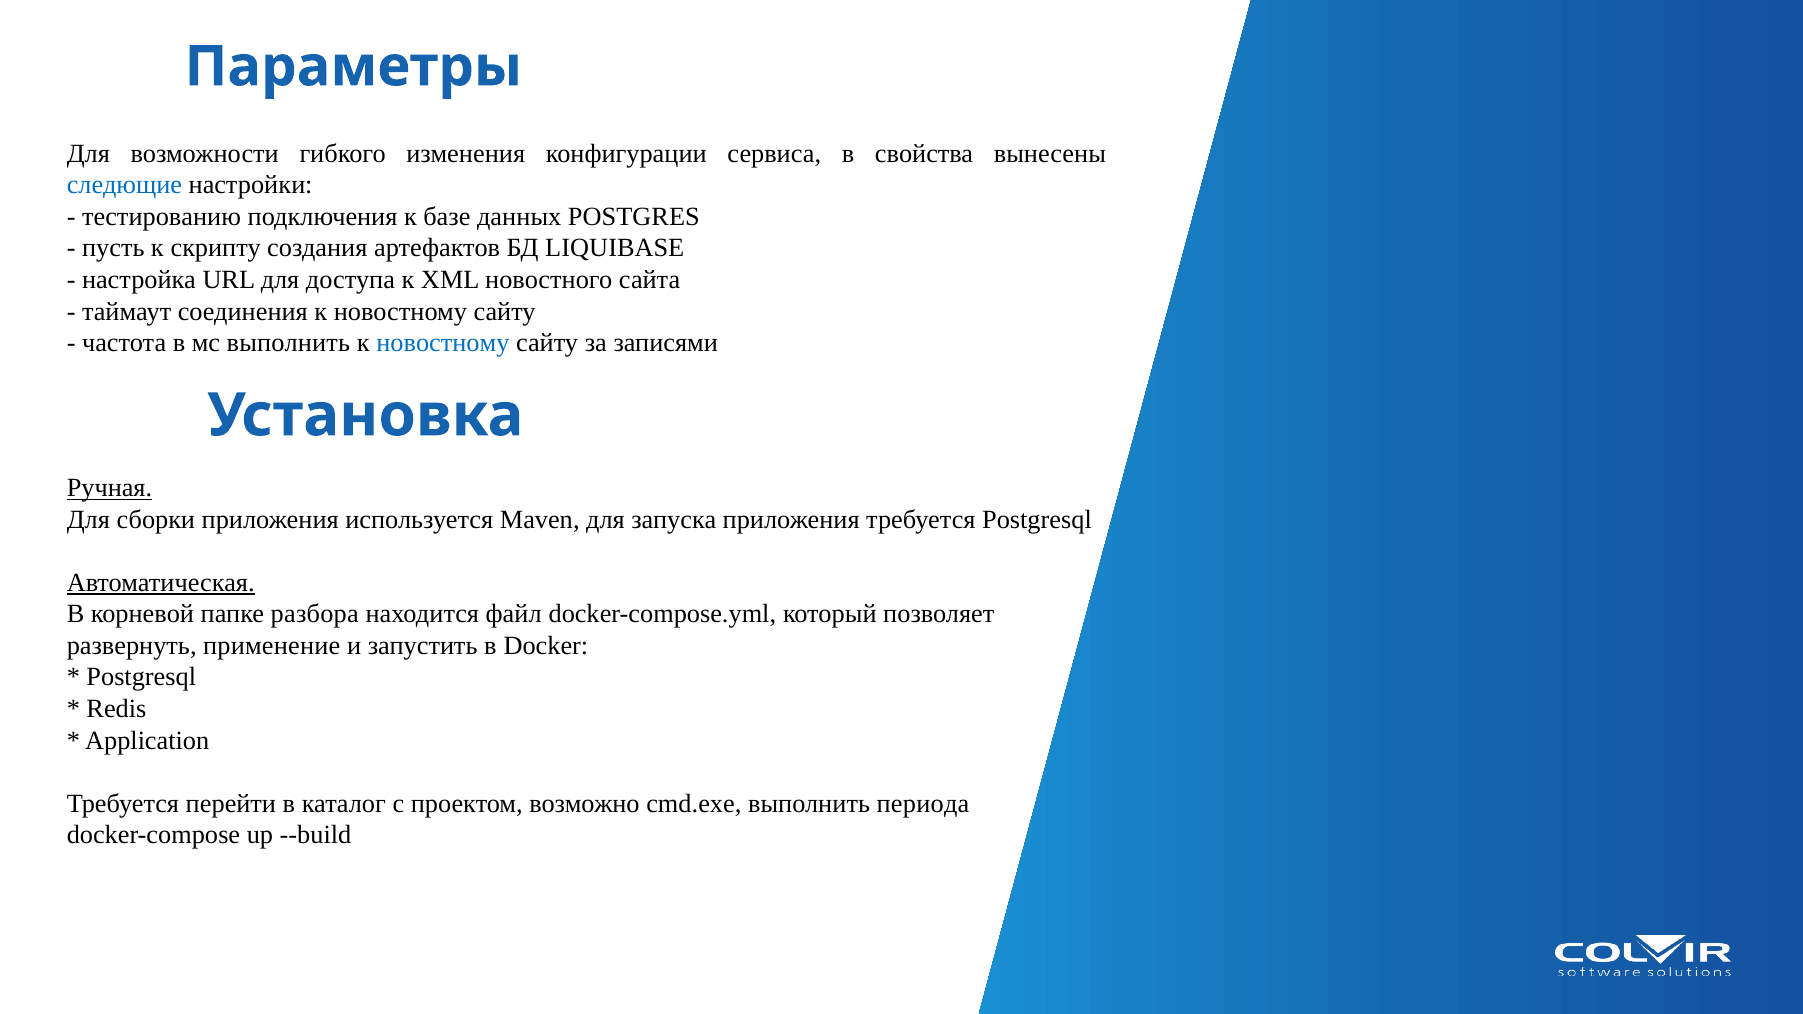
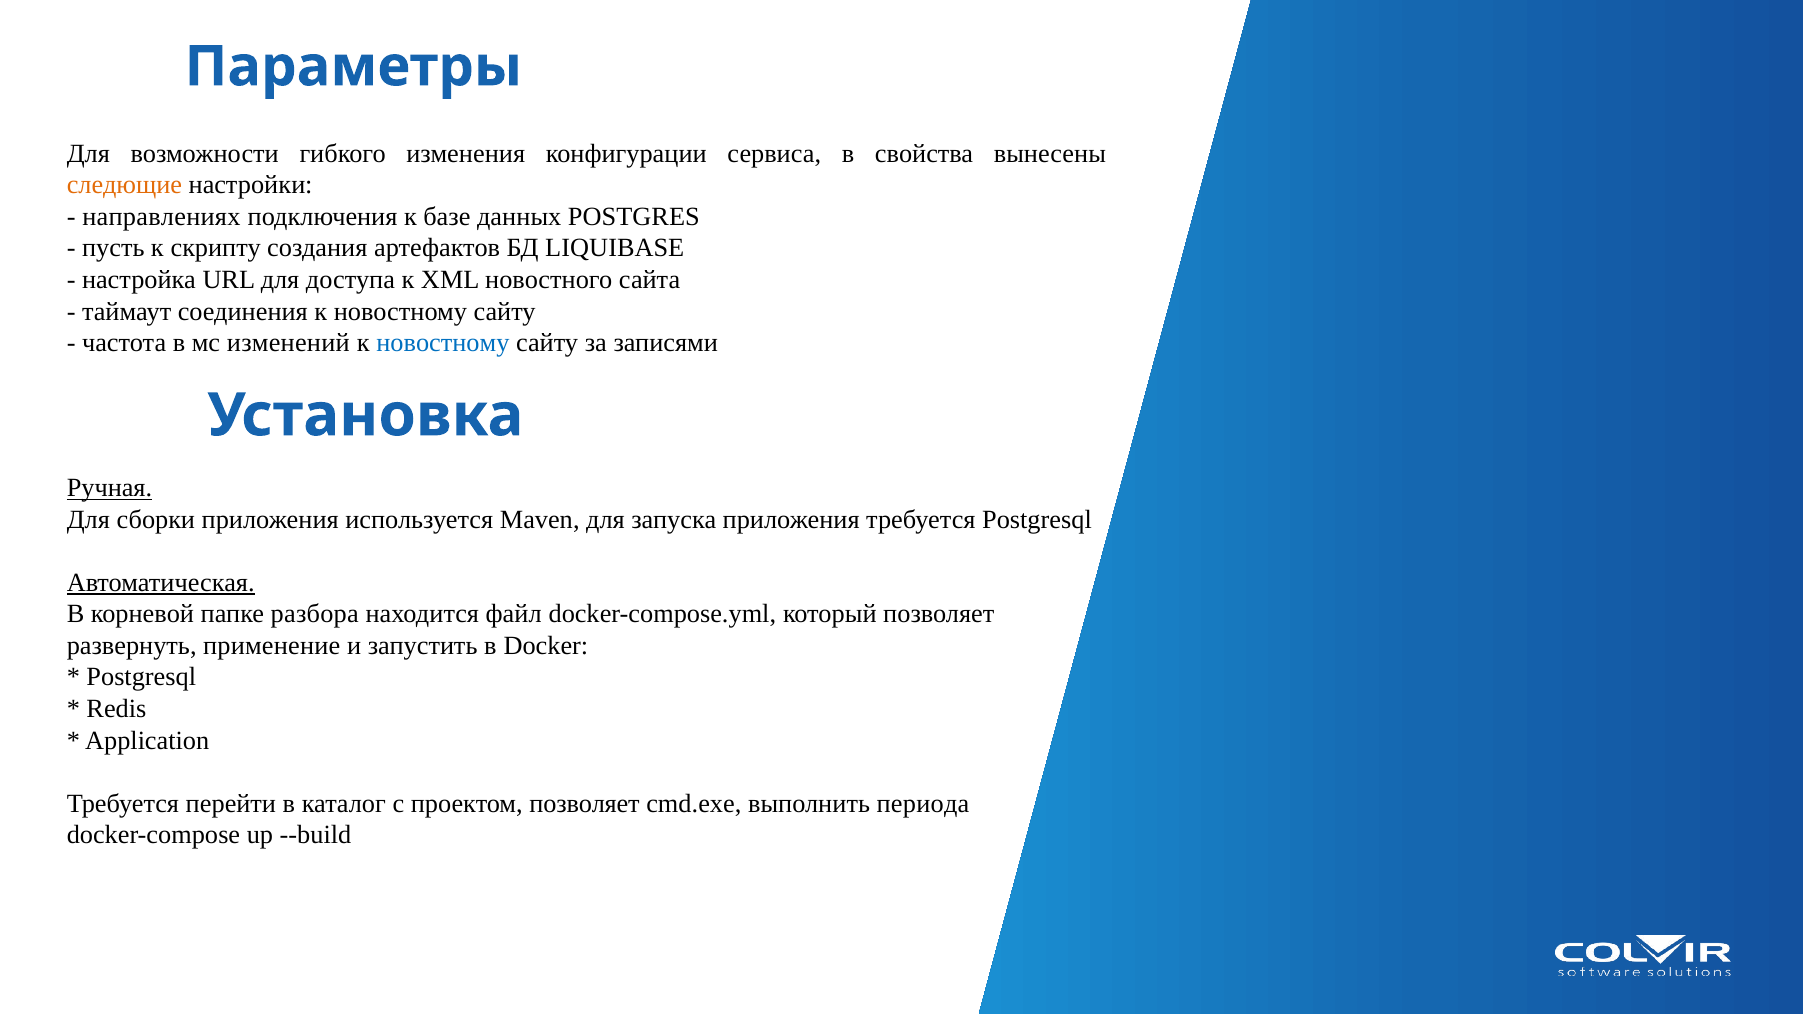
следющие colour: blue -> orange
тестированию: тестированию -> направлениях
мс выполнить: выполнить -> изменений
проектом возможно: возможно -> позволяет
